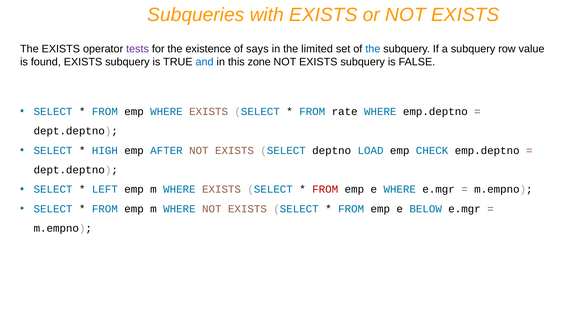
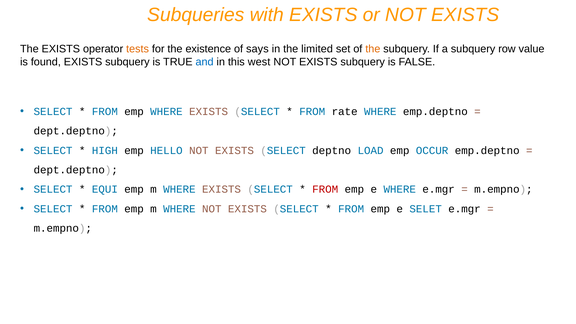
tests colour: purple -> orange
the at (373, 49) colour: blue -> orange
zone: zone -> west
AFTER: AFTER -> HELLO
CHECK: CHECK -> OCCUR
LEFT: LEFT -> EQUI
BELOW: BELOW -> SELET
